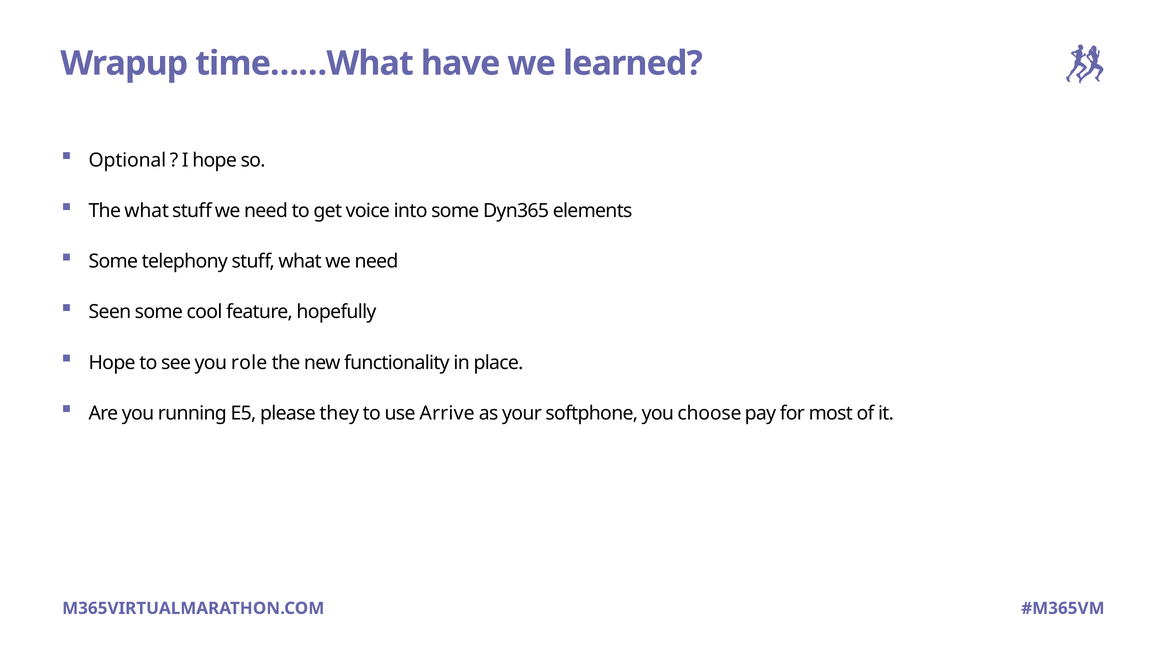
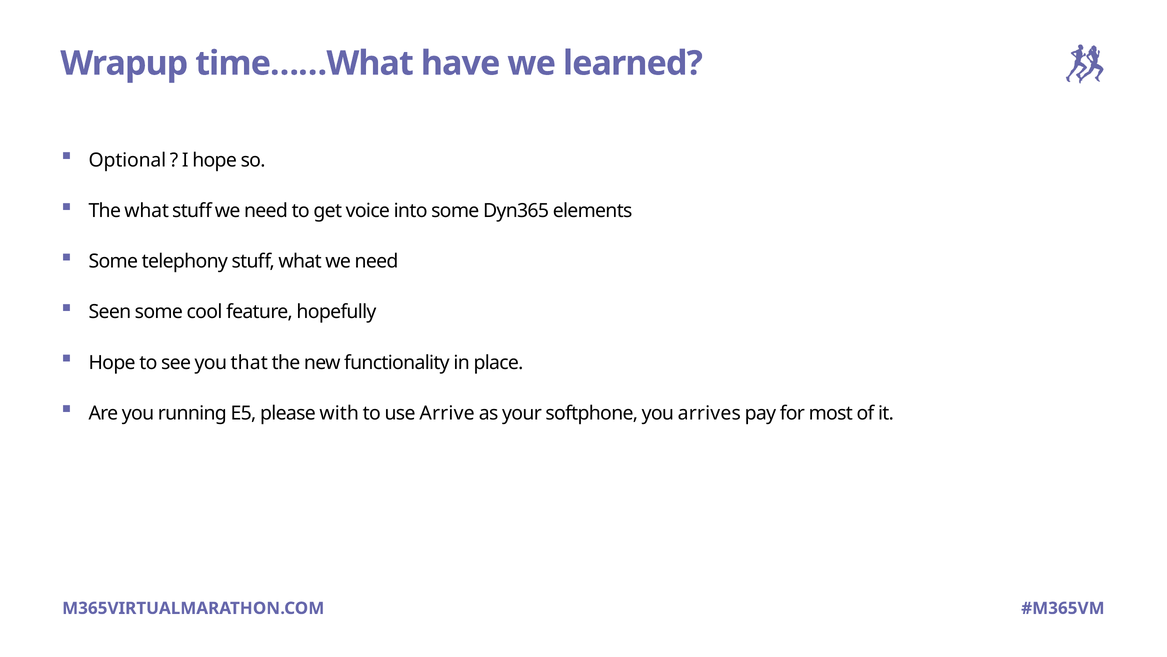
role: role -> that
they: they -> with
choose: choose -> arrives
